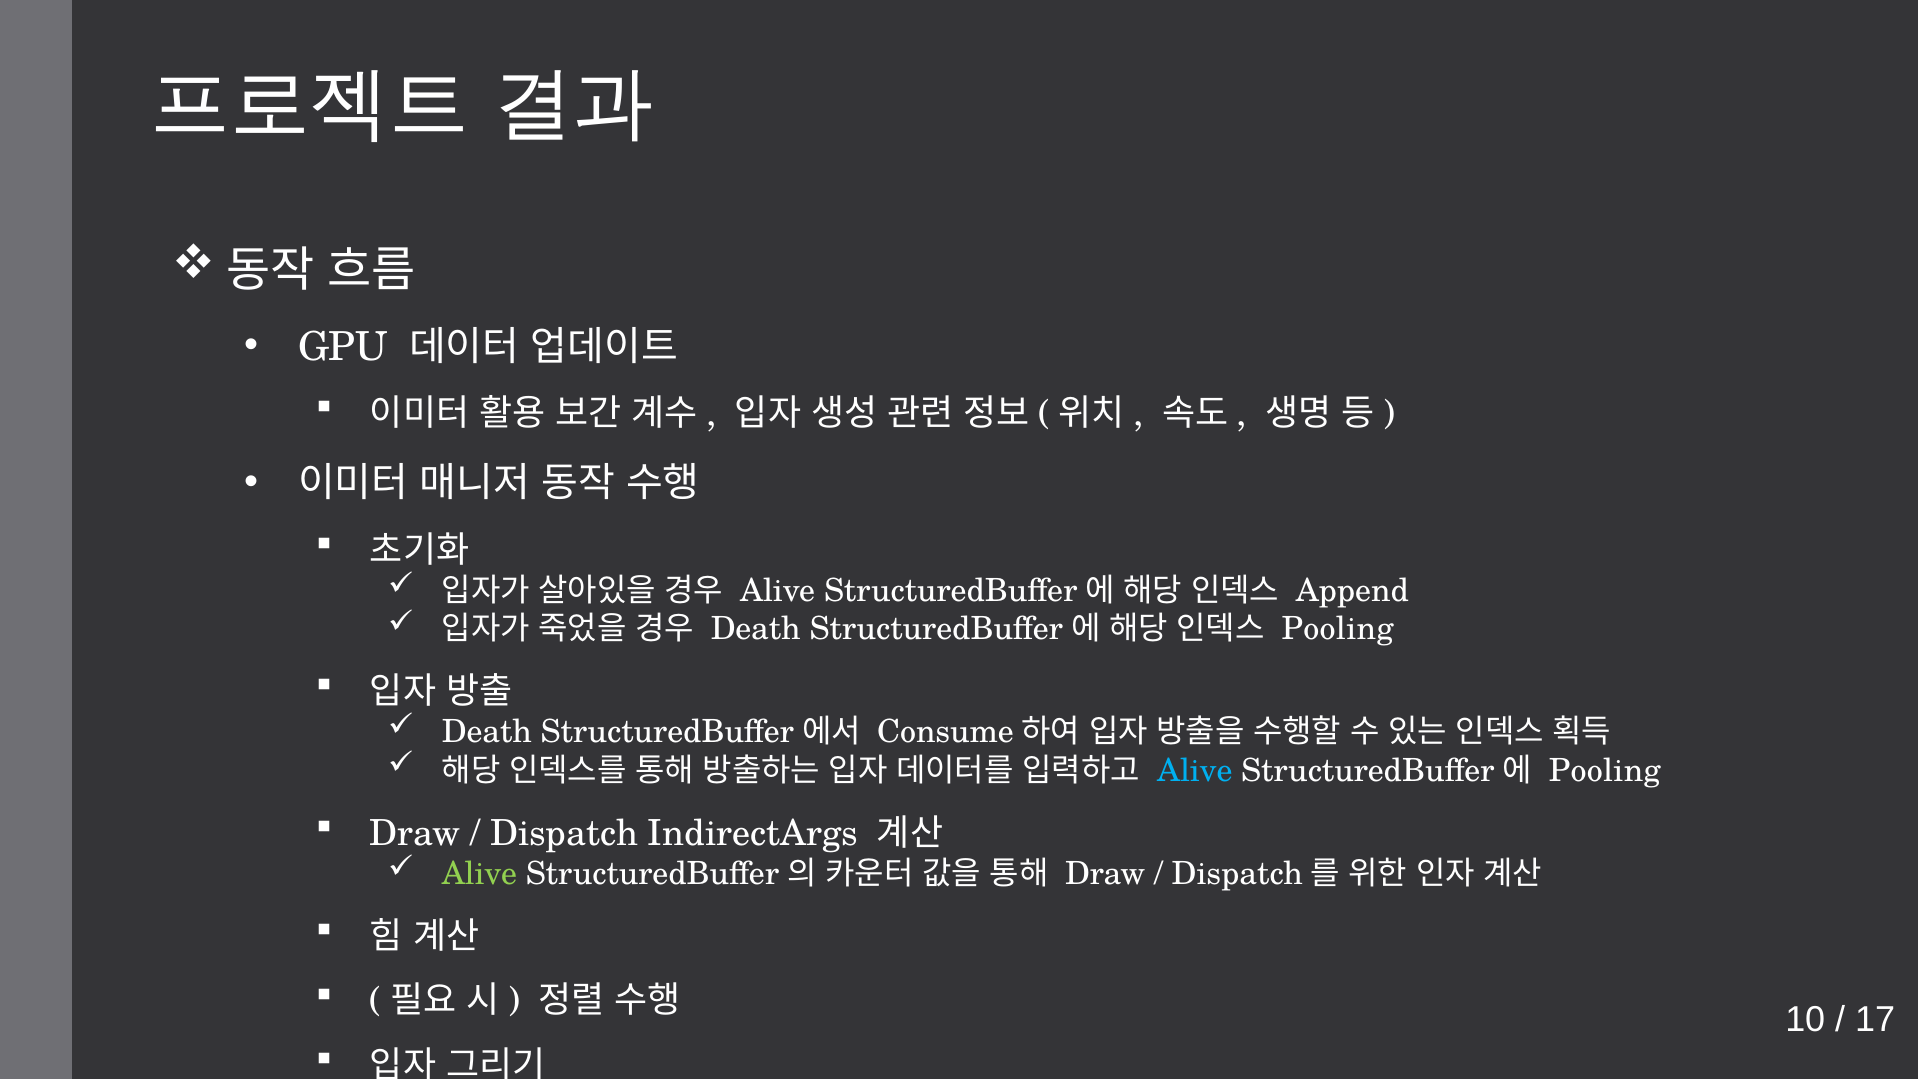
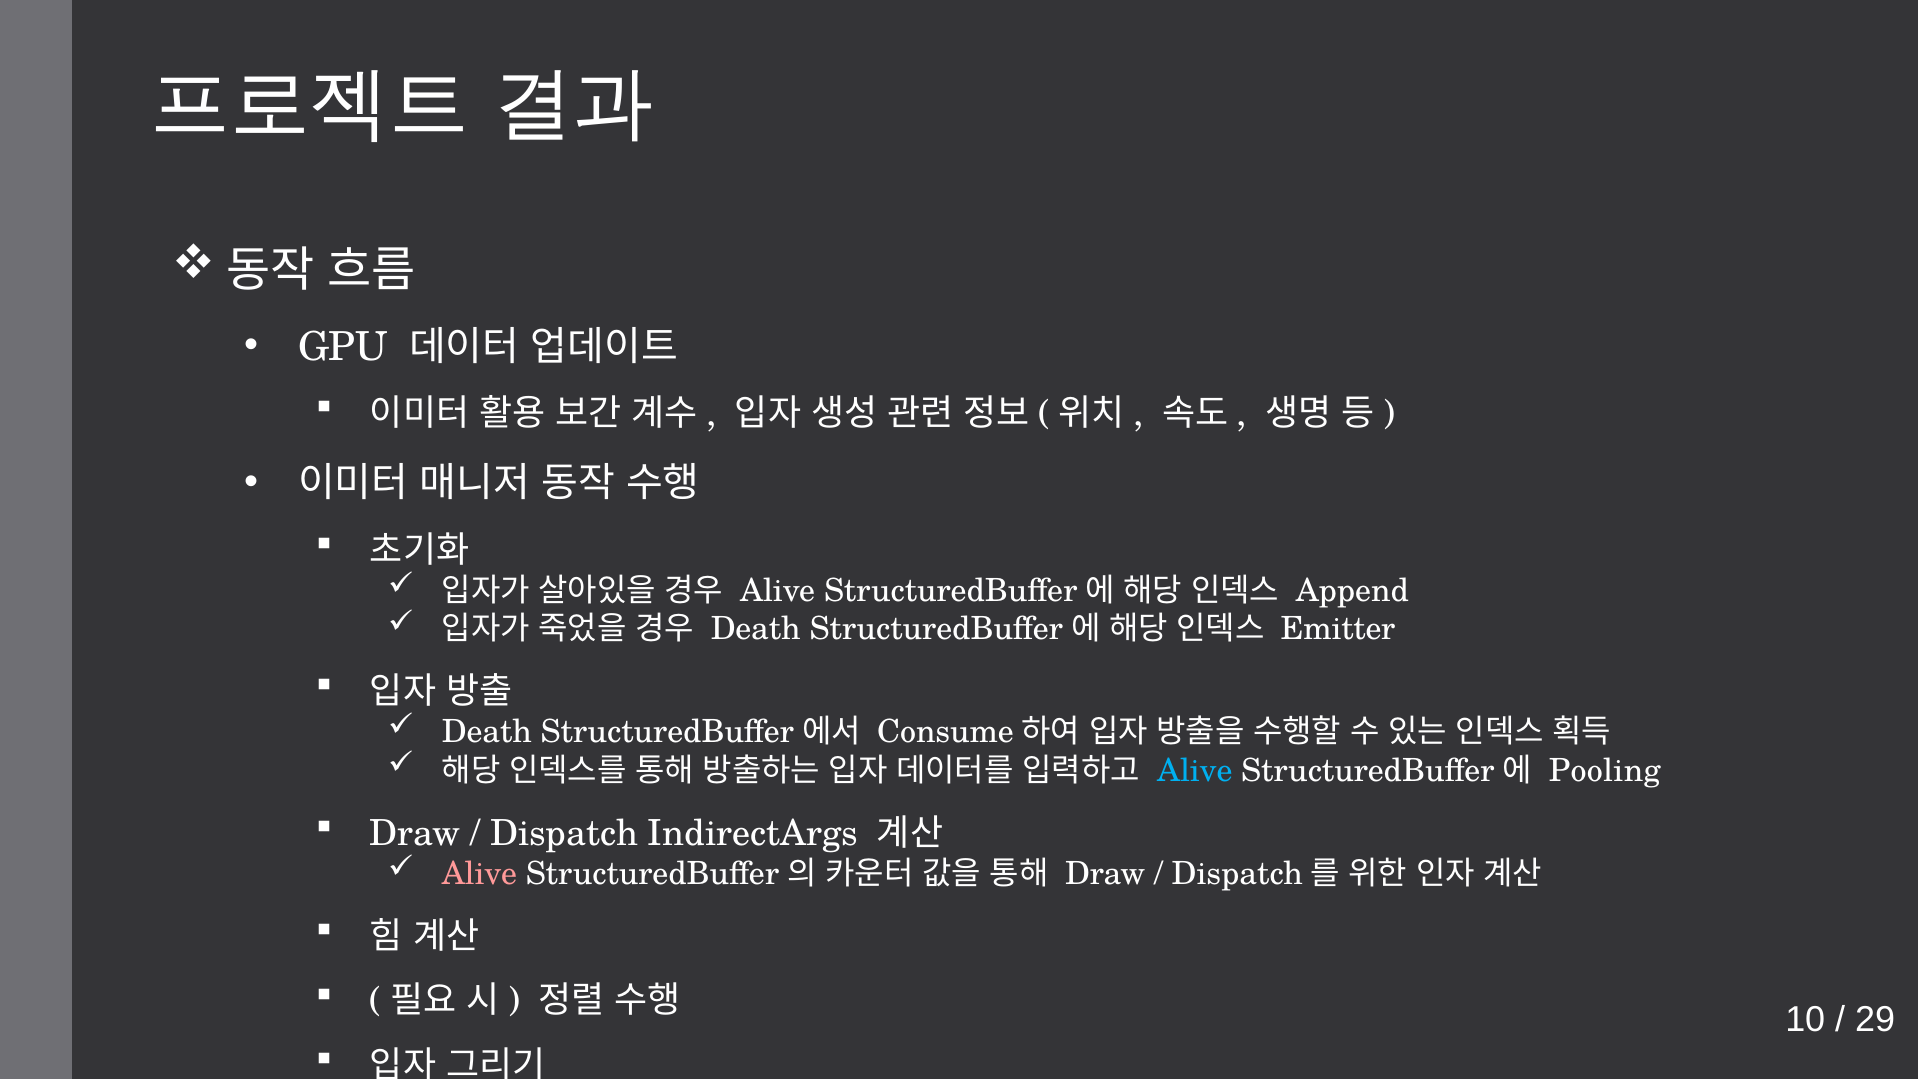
Pooling at (1338, 629): Pooling -> Emitter
Alive at (480, 874) colour: light green -> pink
17: 17 -> 29
